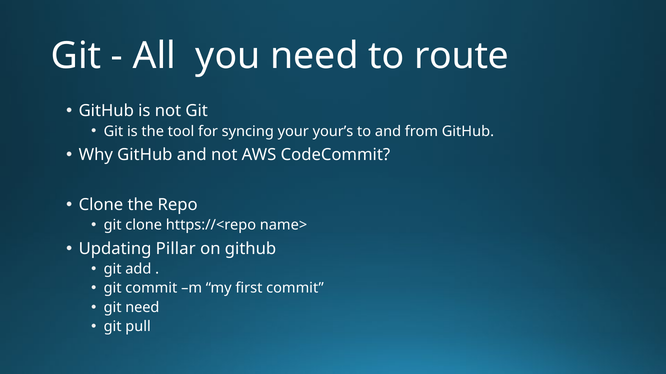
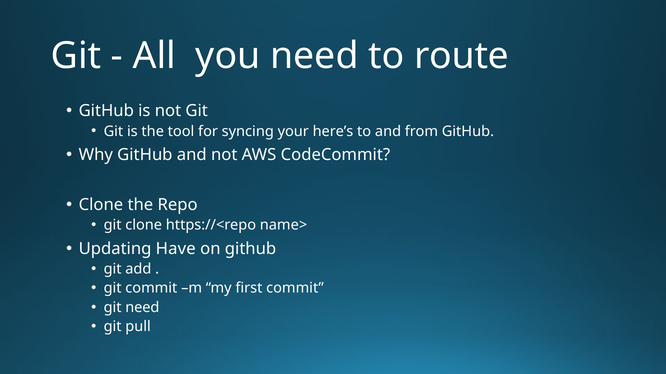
your’s: your’s -> here’s
Pillar: Pillar -> Have
